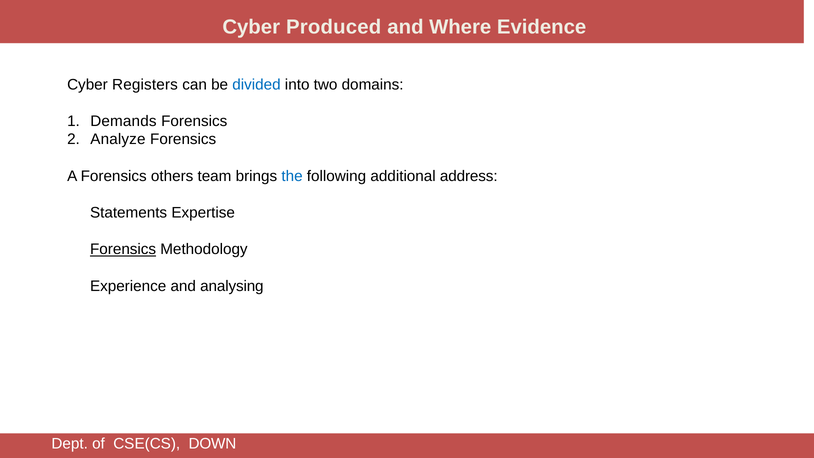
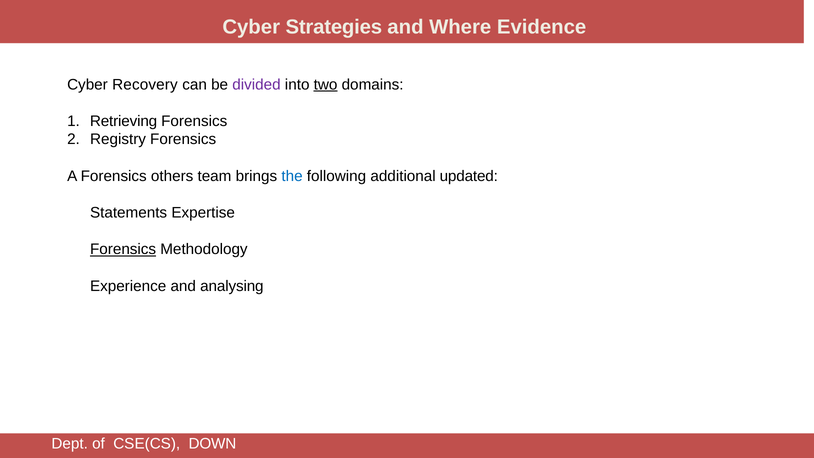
Produced: Produced -> Strategies
Registers: Registers -> Recovery
divided colour: blue -> purple
two underline: none -> present
Demands: Demands -> Retrieving
Analyze: Analyze -> Registry
address: address -> updated
